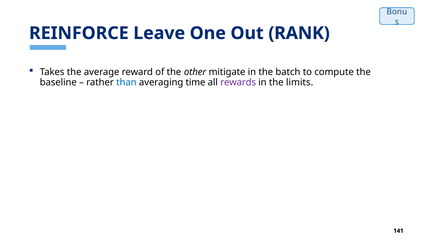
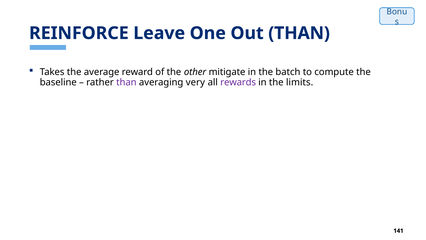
Out RANK: RANK -> THAN
than at (126, 82) colour: blue -> purple
time: time -> very
